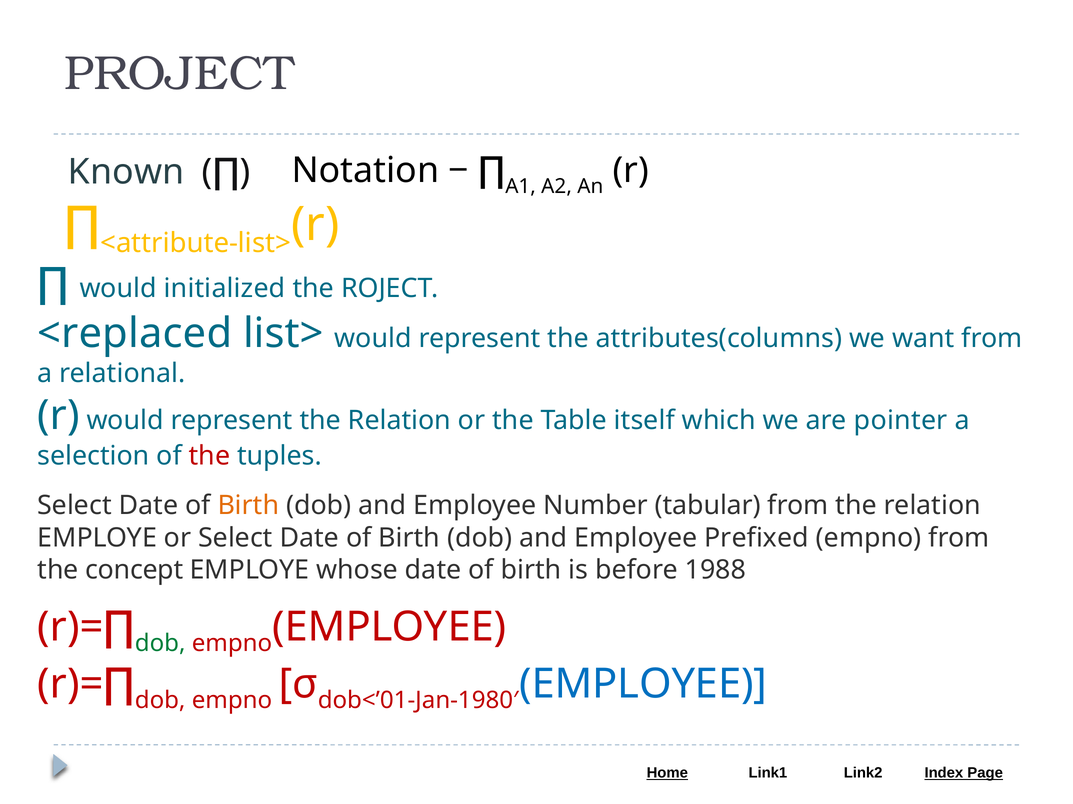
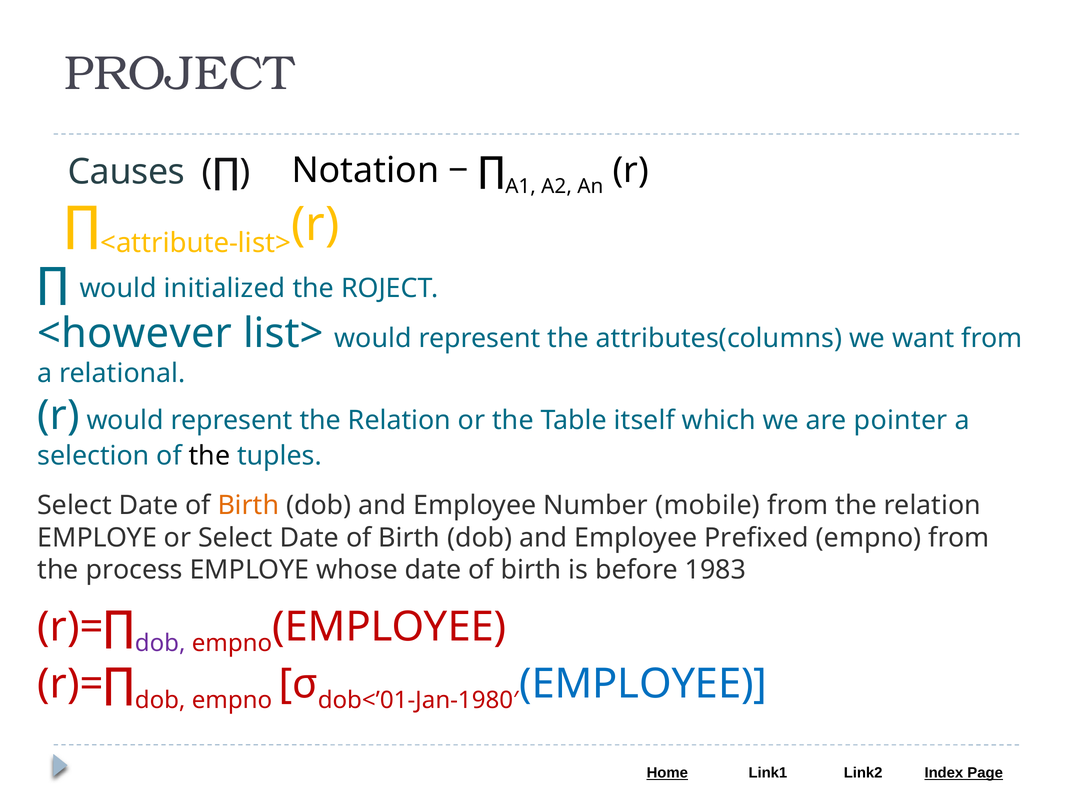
Known: Known -> Causes
<replaced: <replaced -> <however
the at (209, 456) colour: red -> black
tabular: tabular -> mobile
concept: concept -> process
1988: 1988 -> 1983
dob at (160, 644) colour: green -> purple
